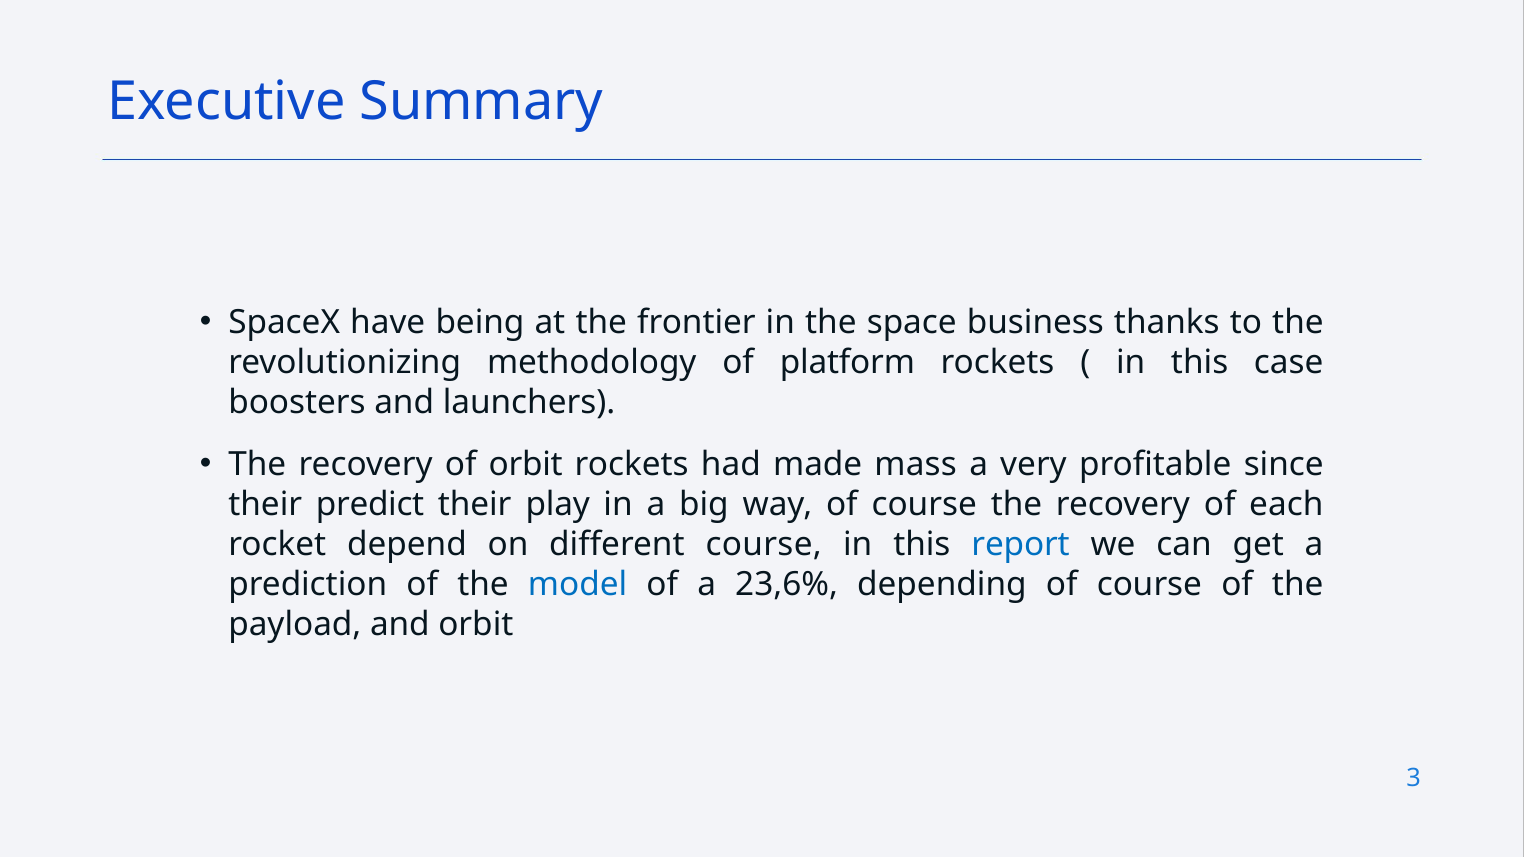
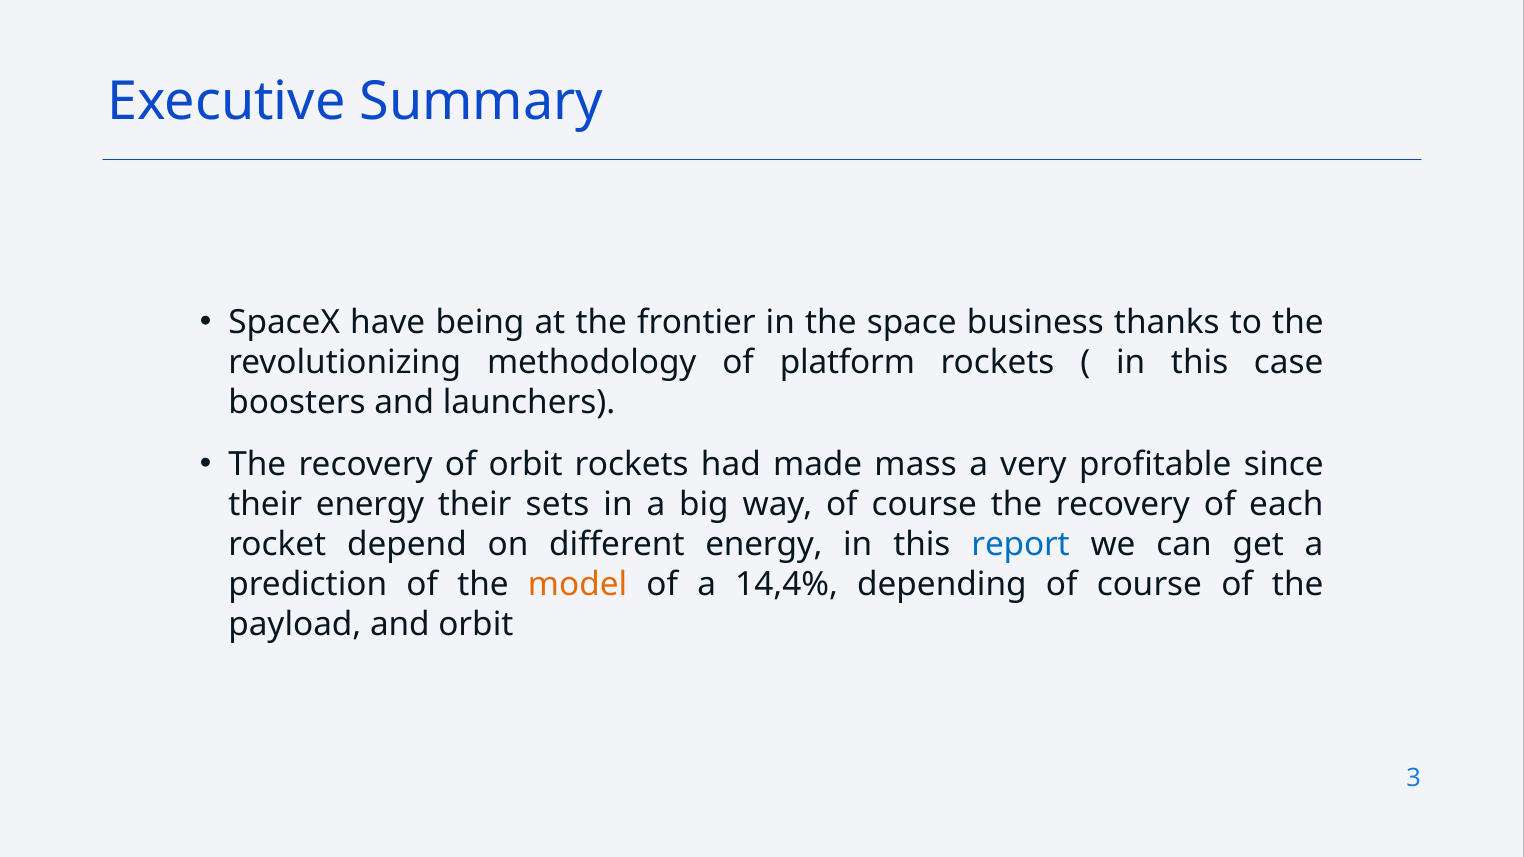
their predict: predict -> energy
play: play -> sets
different course: course -> energy
model colour: blue -> orange
23,6%: 23,6% -> 14,4%
